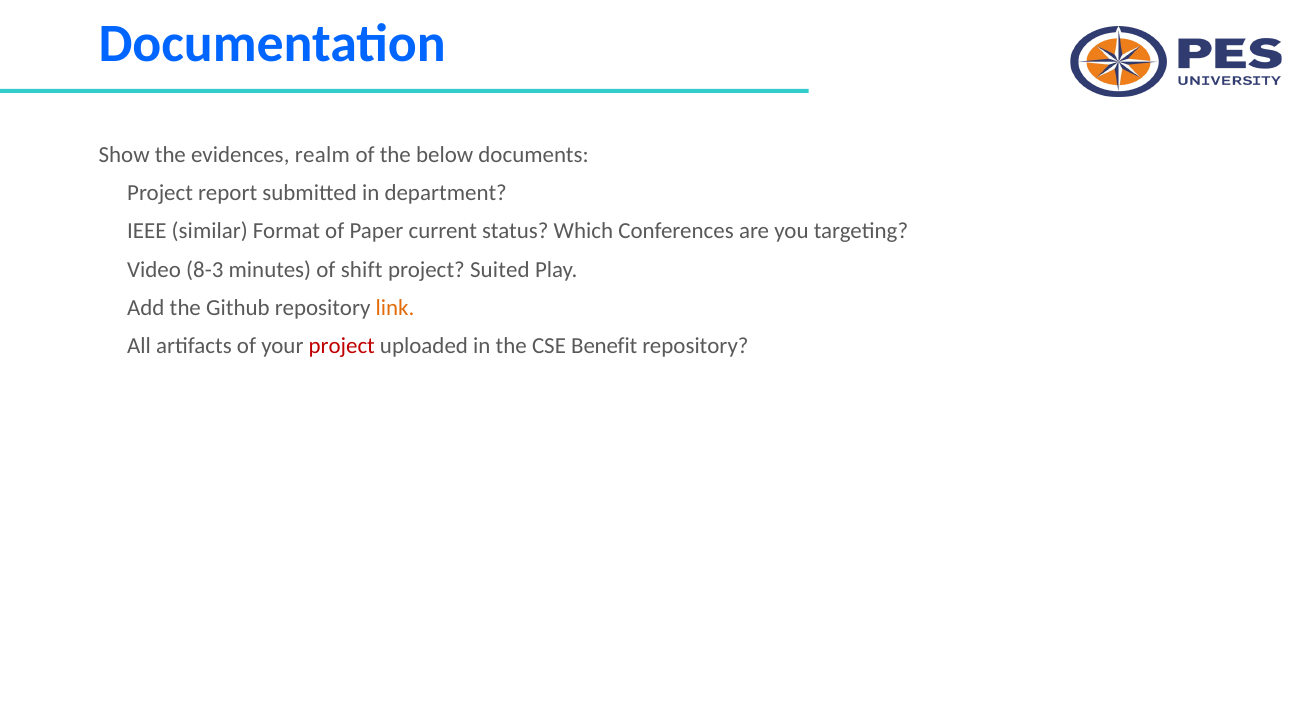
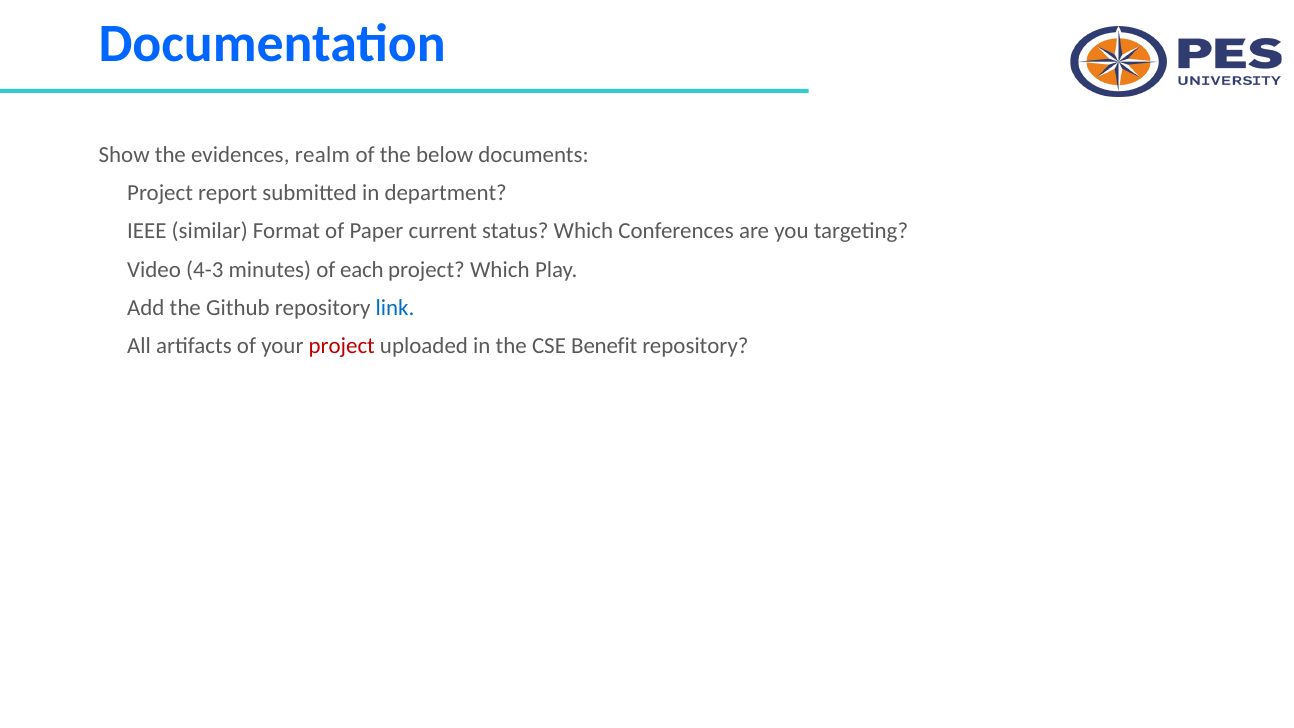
8-3: 8-3 -> 4-3
shift: shift -> each
project Suited: Suited -> Which
link colour: orange -> blue
